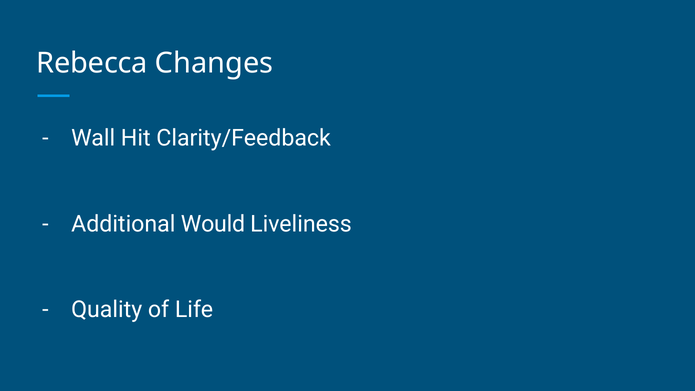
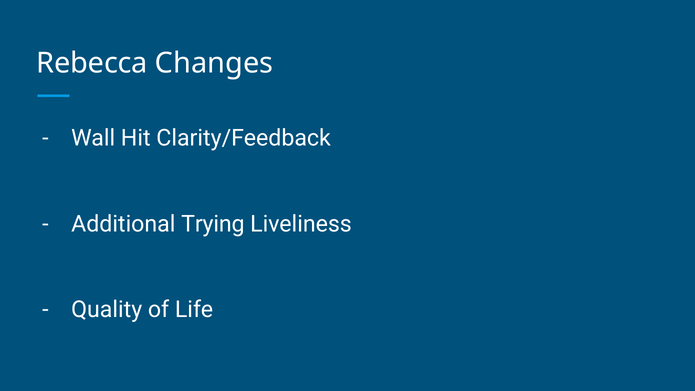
Would: Would -> Trying
